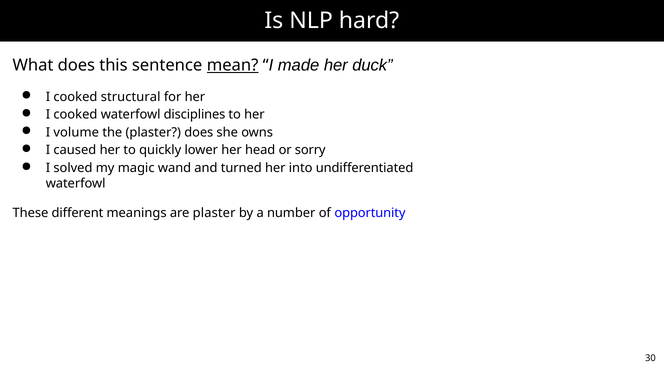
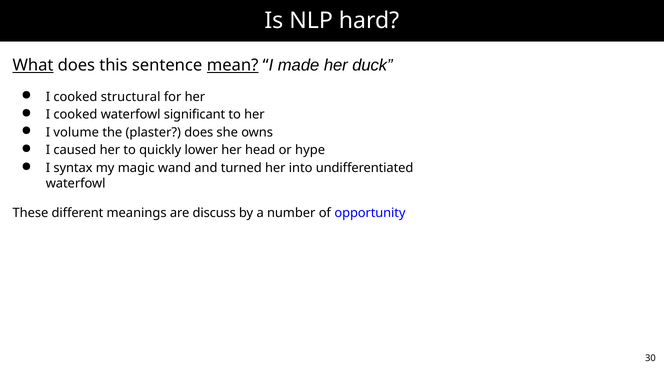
What underline: none -> present
disciplines: disciplines -> significant
sorry: sorry -> hype
solved: solved -> syntax
are plaster: plaster -> discuss
